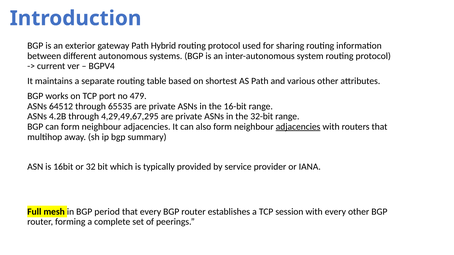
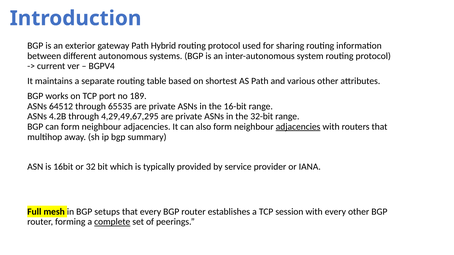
479: 479 -> 189
period: period -> setups
complete underline: none -> present
